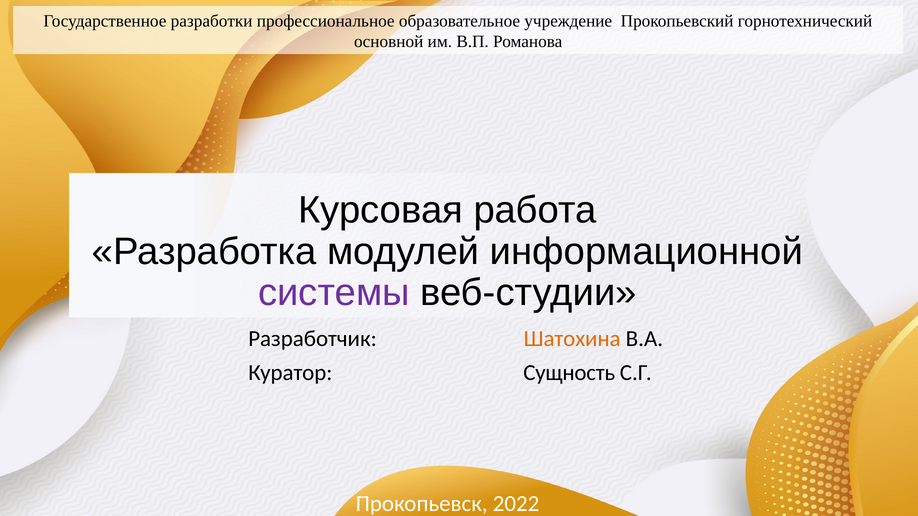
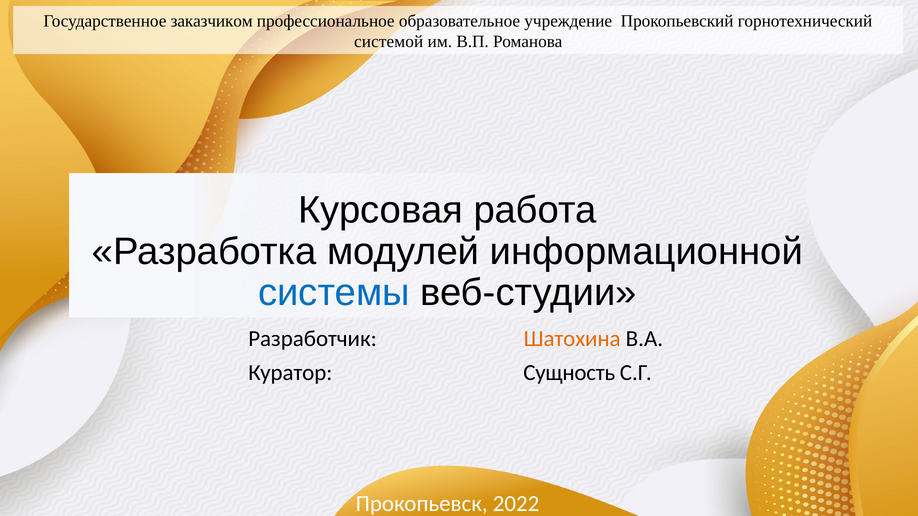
разработки: разработки -> заказчиком
основной: основной -> системой
системы colour: purple -> blue
